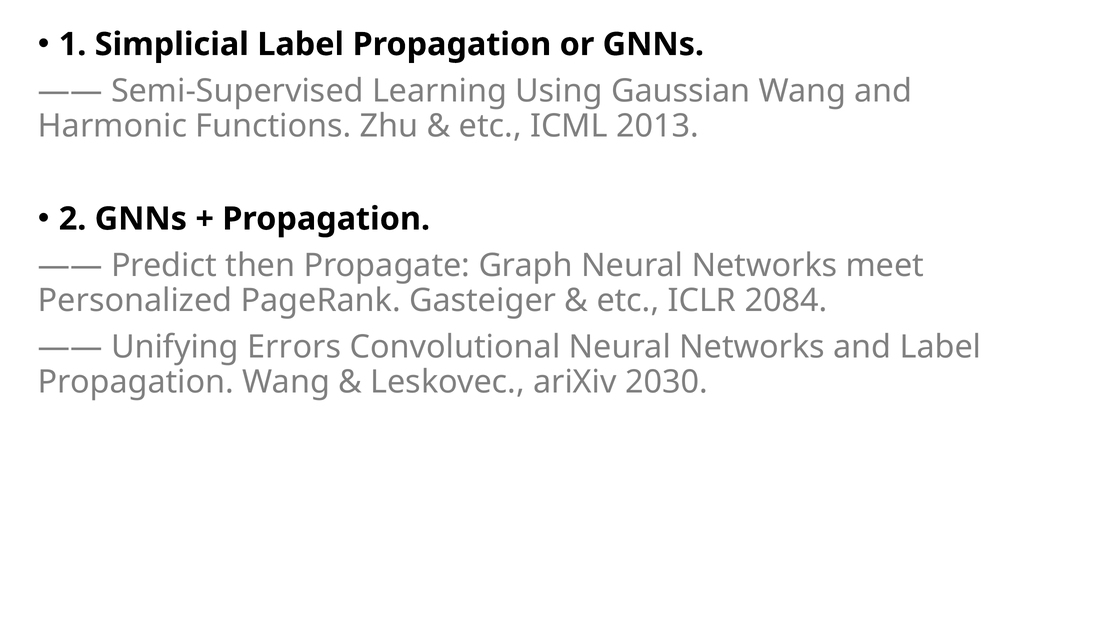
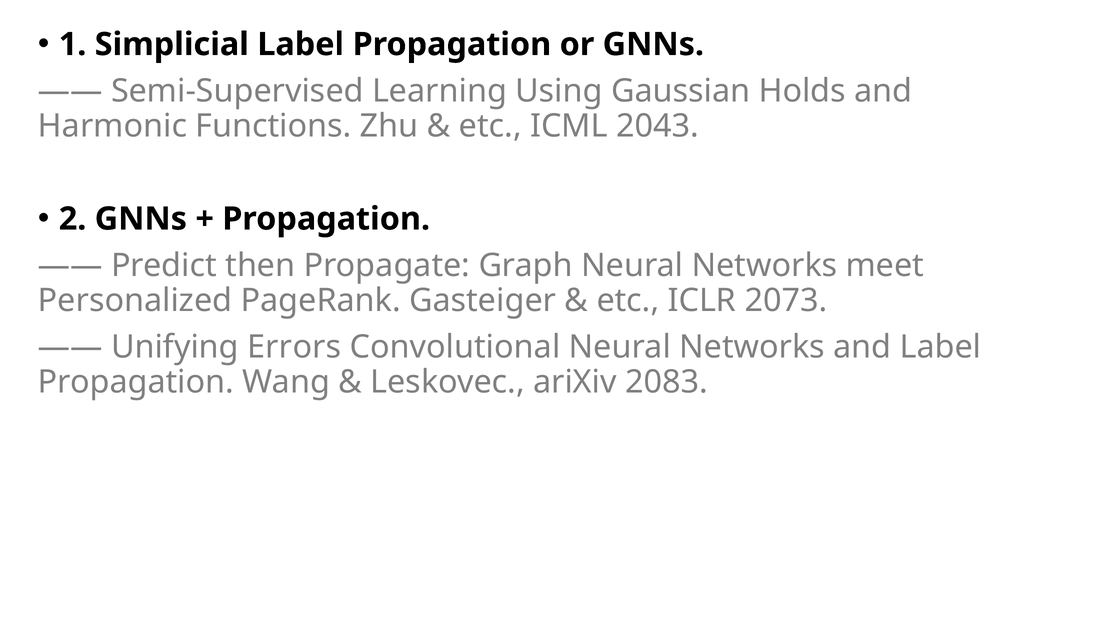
Gaussian Wang: Wang -> Holds
2013: 2013 -> 2043
2084: 2084 -> 2073
2030: 2030 -> 2083
